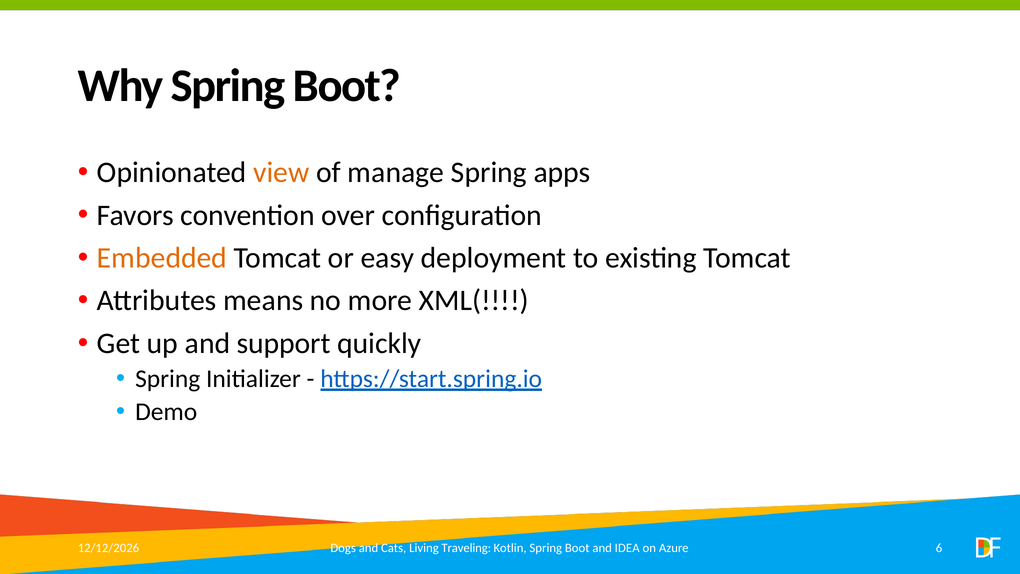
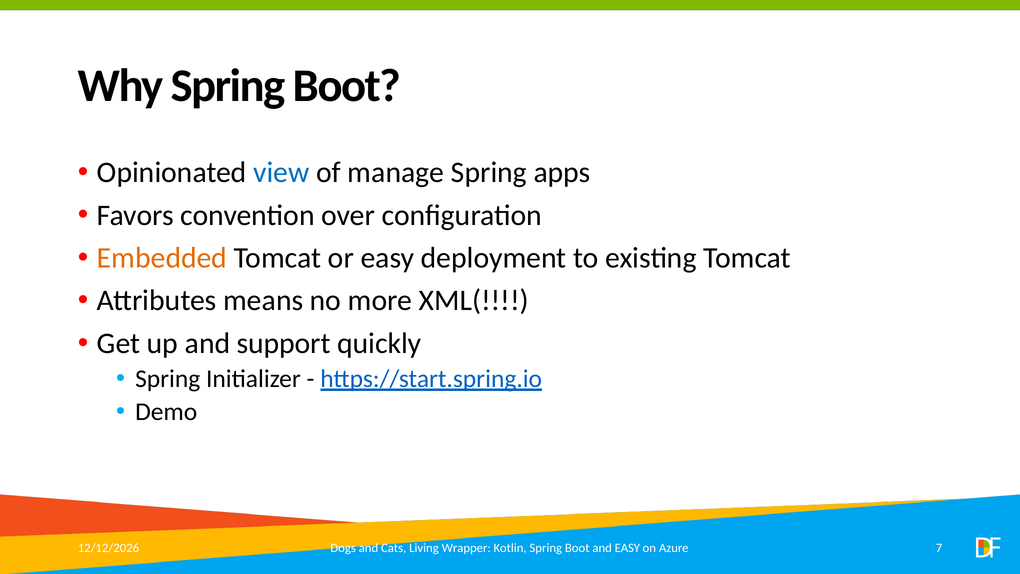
view colour: orange -> blue
Traveling: Traveling -> Wrapper
and IDEA: IDEA -> EASY
6: 6 -> 7
